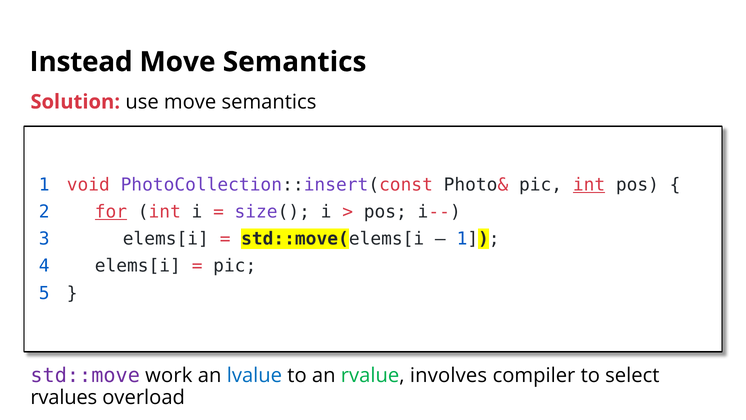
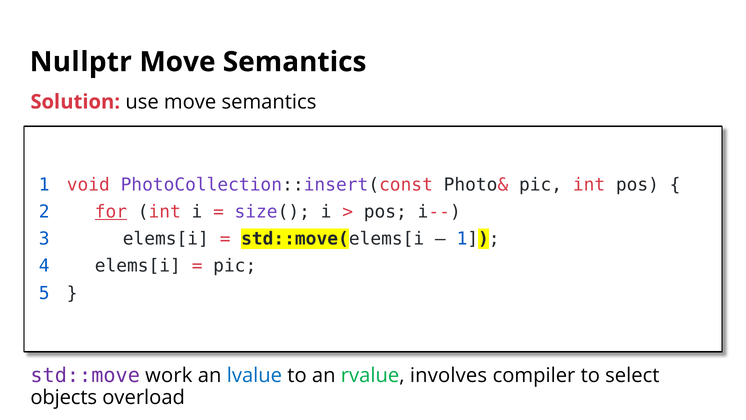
Instead: Instead -> Nullptr
int at (589, 184) underline: present -> none
rvalues: rvalues -> objects
